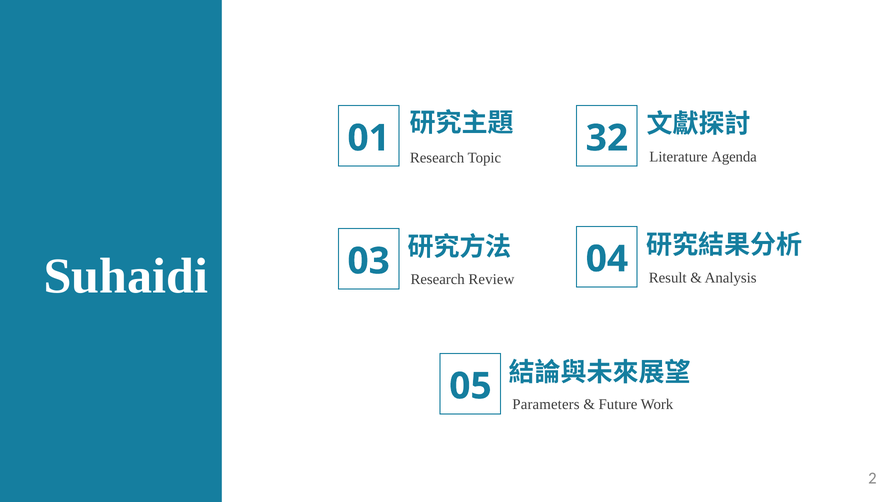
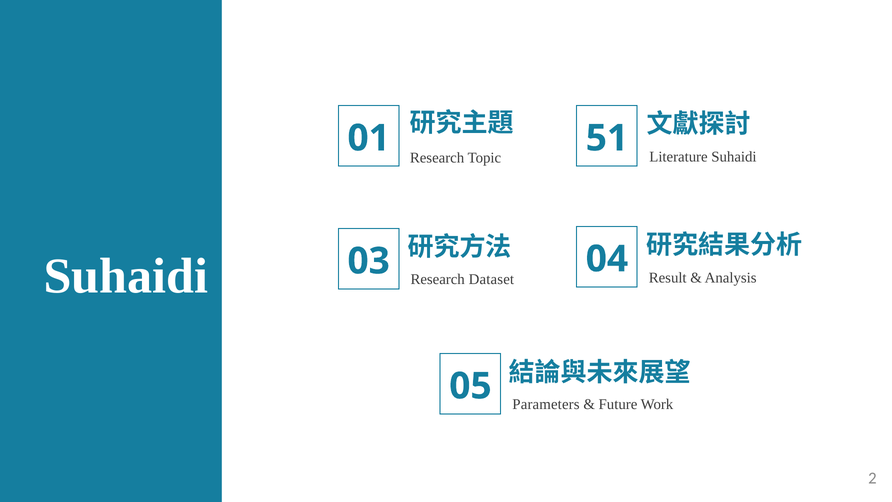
32: 32 -> 51
Literature Agenda: Agenda -> Suhaidi
Review: Review -> Dataset
